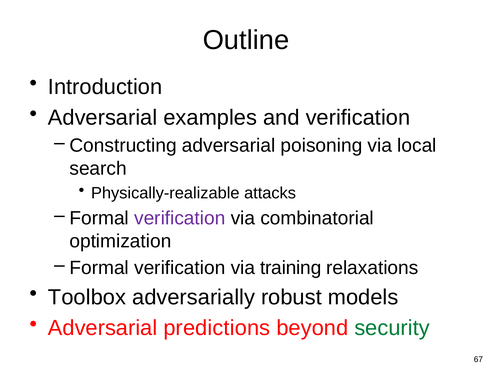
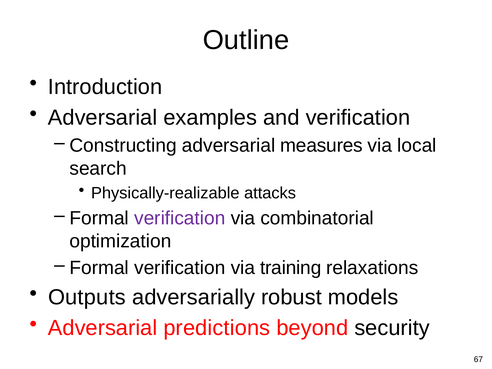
poisoning: poisoning -> measures
Toolbox: Toolbox -> Outputs
security colour: green -> black
